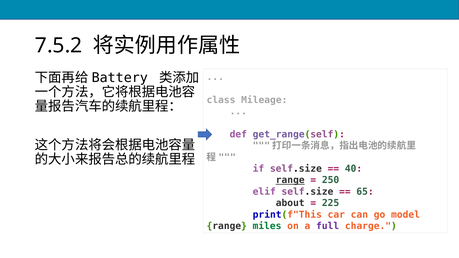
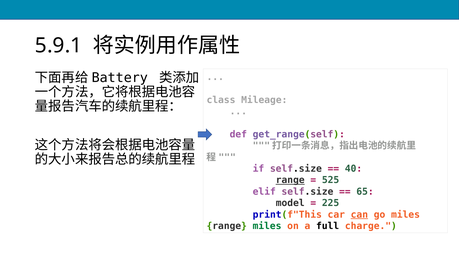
7.5.2: 7.5.2 -> 5.9.1
250: 250 -> 525
about: about -> model
can underline: none -> present
go model: model -> miles
full colour: purple -> black
